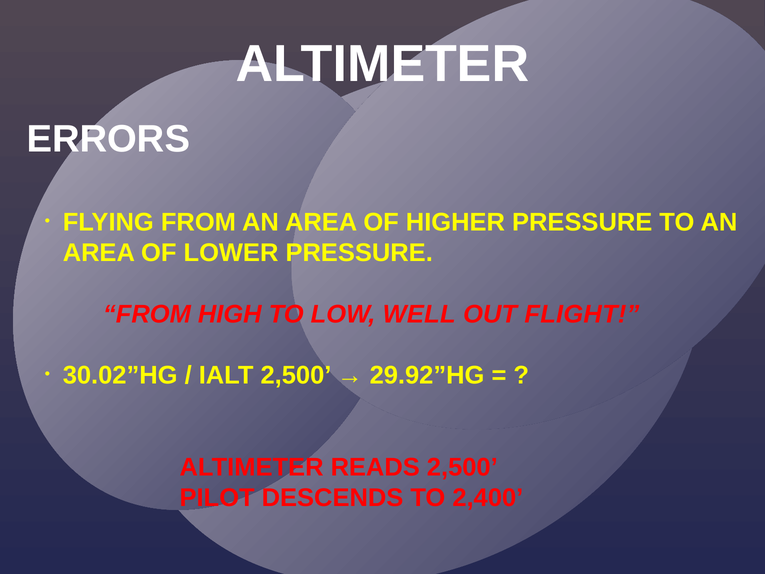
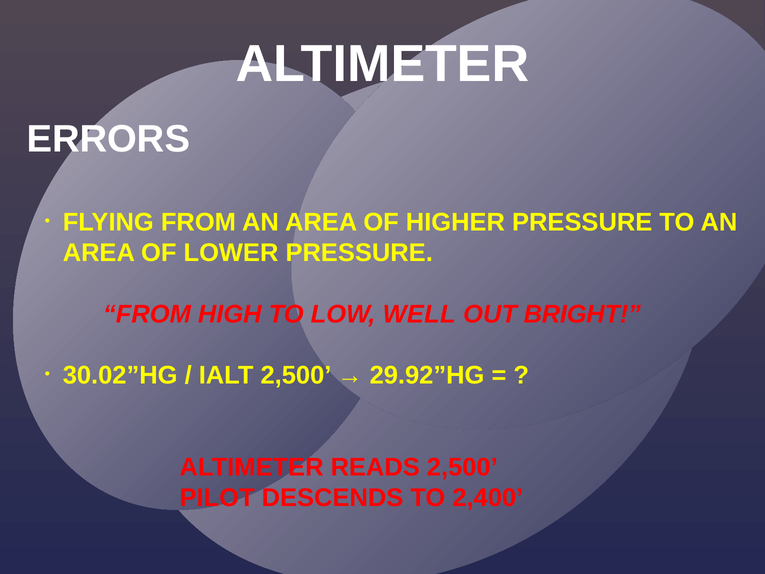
FLIGHT: FLIGHT -> BRIGHT
